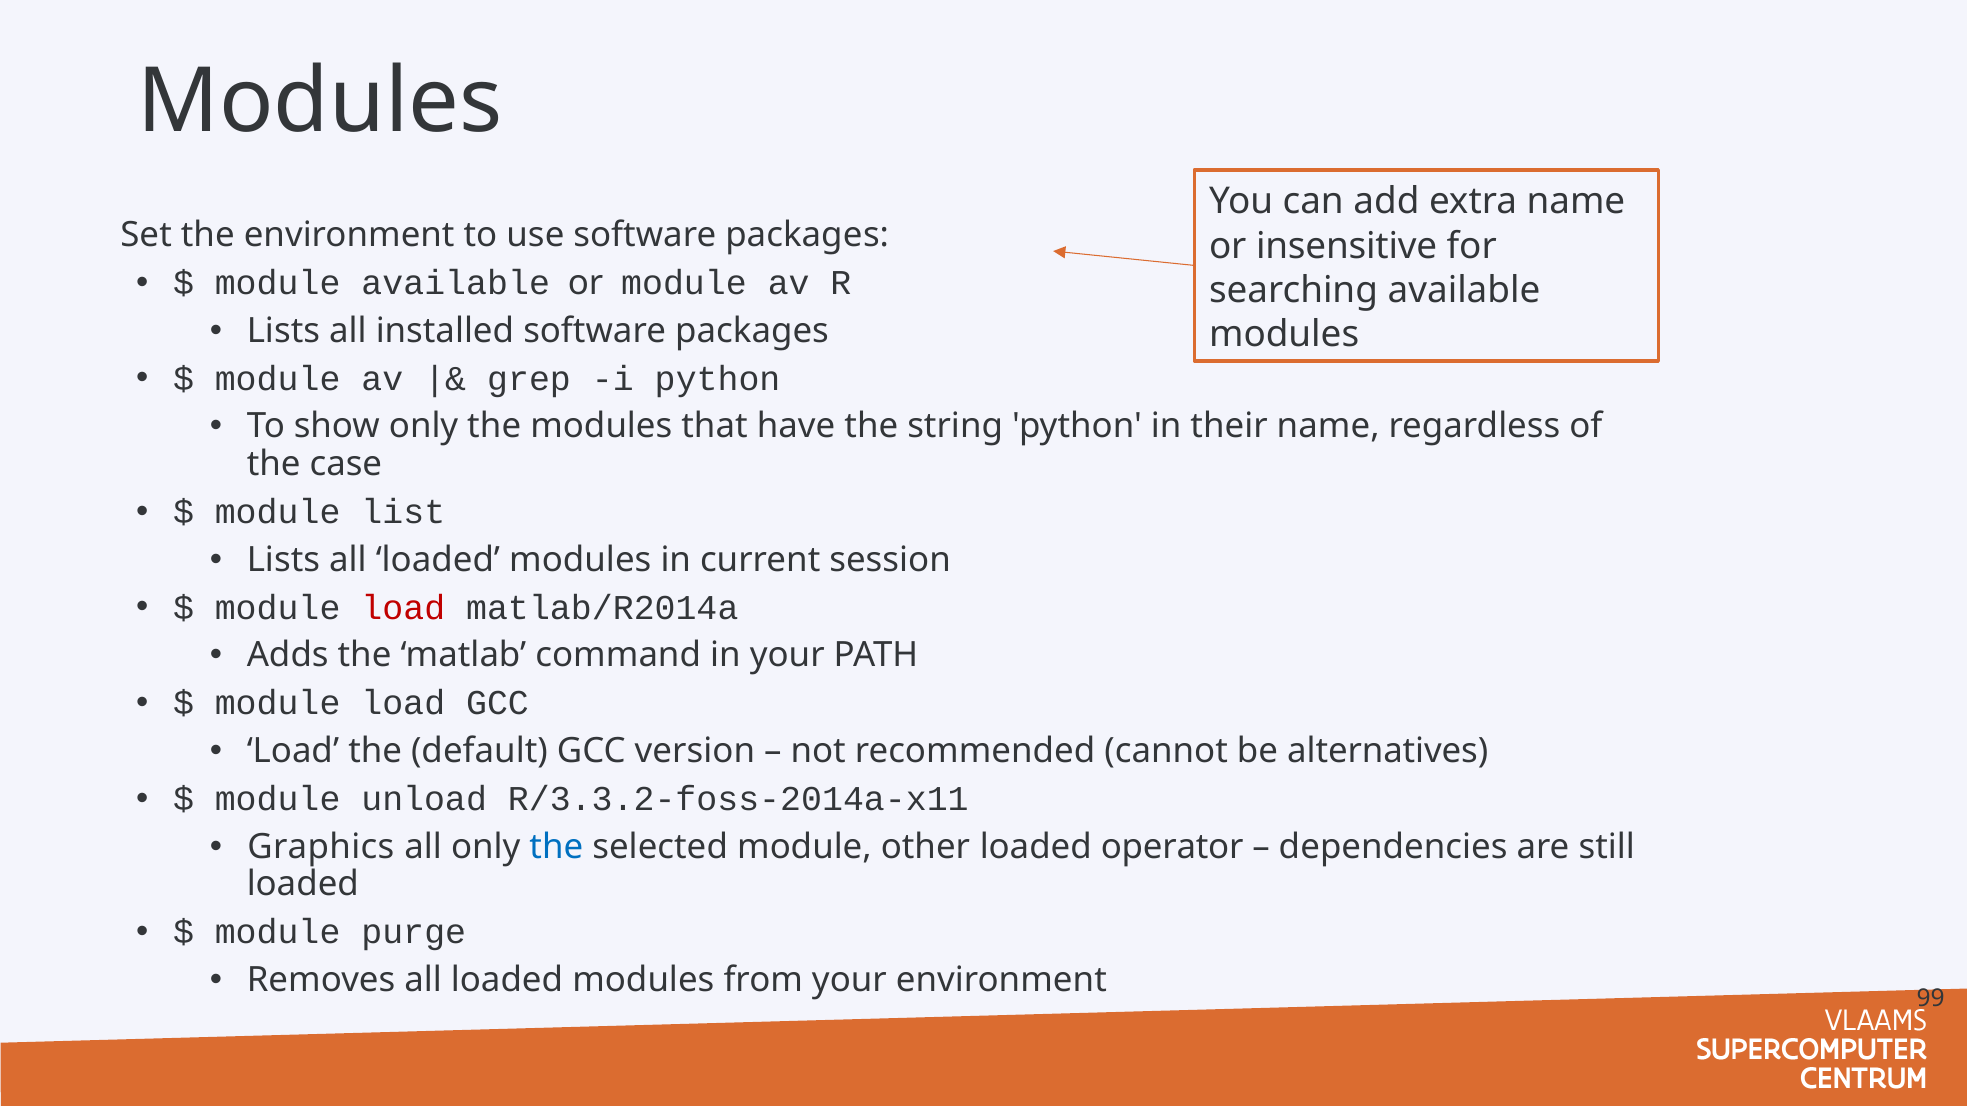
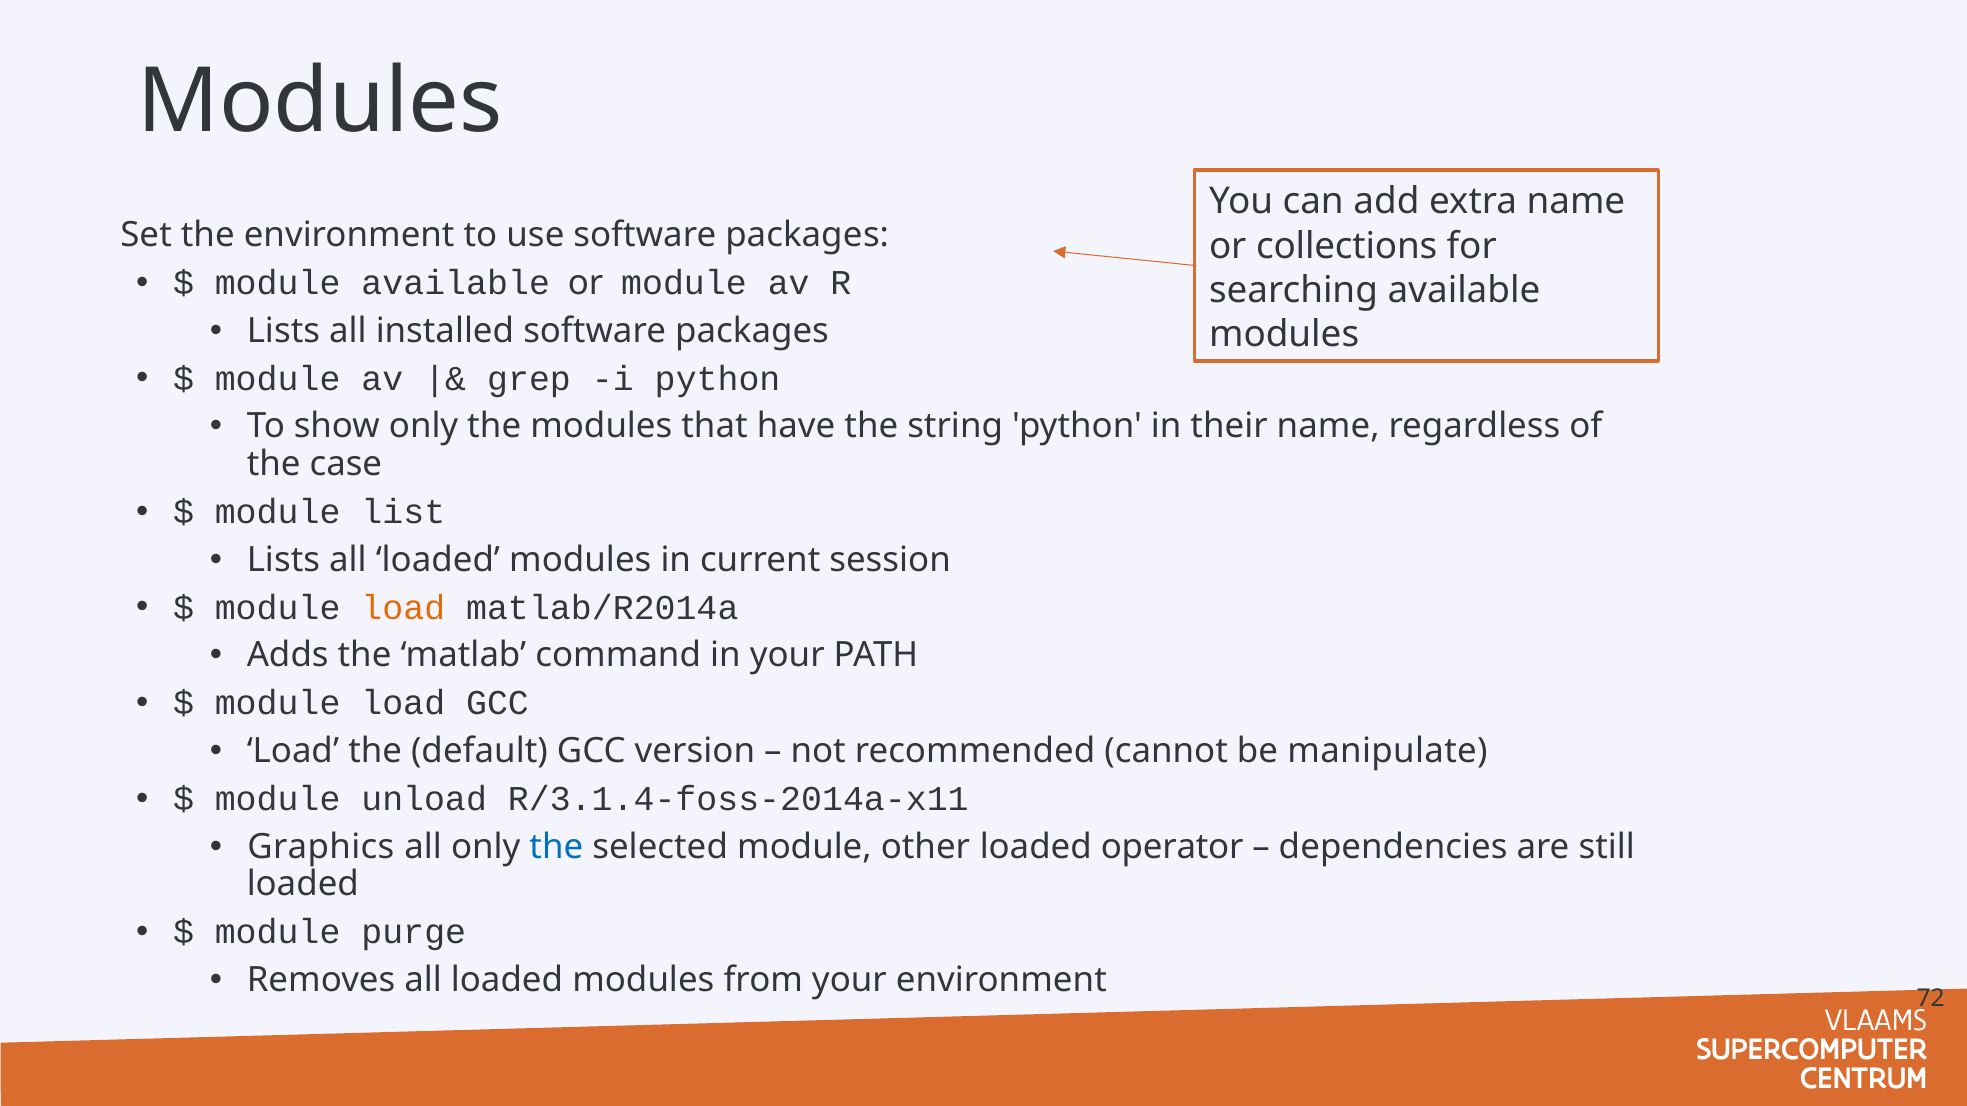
insensitive: insensitive -> collections
load at (403, 608) colour: red -> orange
alternatives: alternatives -> manipulate
R/3.3.2-foss-2014a-x11: R/3.3.2-foss-2014a-x11 -> R/3.1.4-foss-2014a-x11
99: 99 -> 72
